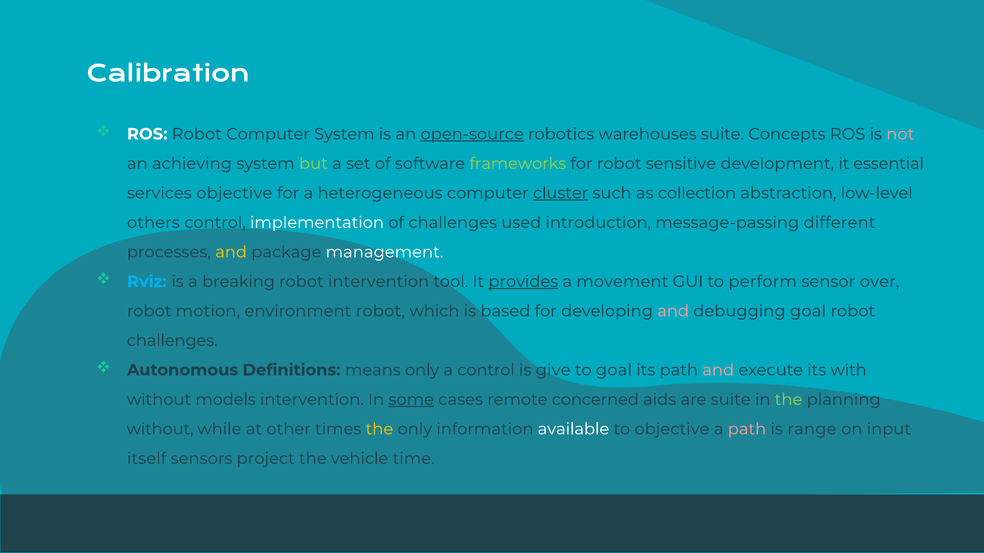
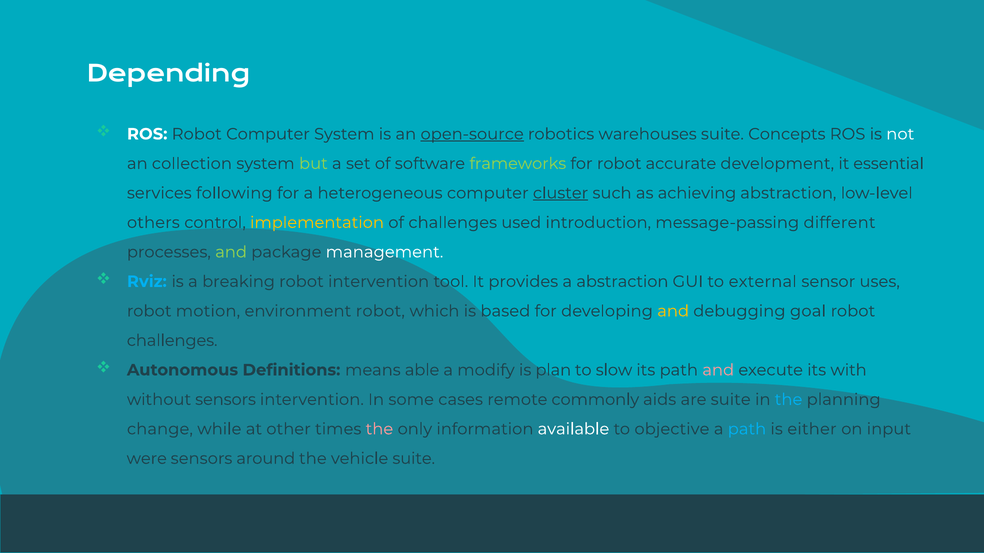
Calibration: Calibration -> Depending
not colour: pink -> white
achieving: achieving -> collection
sensitive: sensitive -> accurate
services objective: objective -> following
collection: collection -> achieving
implementation colour: white -> yellow
and at (231, 252) colour: yellow -> light green
provides underline: present -> none
a movement: movement -> abstraction
perform: perform -> external
over: over -> uses
and at (673, 311) colour: pink -> yellow
means only: only -> able
a control: control -> modify
give: give -> plan
to goal: goal -> slow
without models: models -> sensors
some underline: present -> none
concerned: concerned -> commonly
the at (789, 400) colour: light green -> light blue
without at (160, 429): without -> change
the at (379, 429) colour: yellow -> pink
path at (747, 429) colour: pink -> light blue
range: range -> either
itself: itself -> were
project: project -> around
vehicle time: time -> suite
